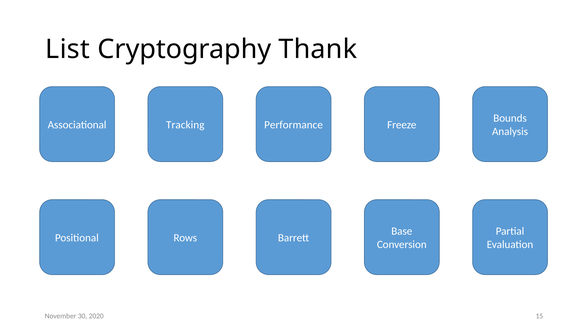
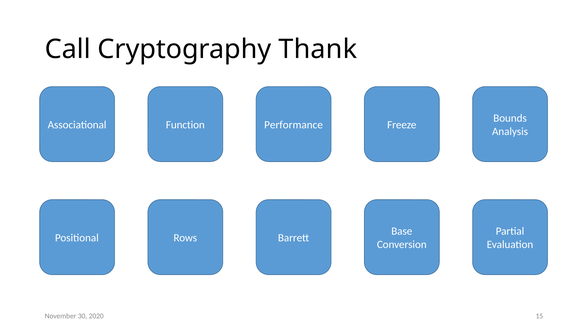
List: List -> Call
Tracking: Tracking -> Function
